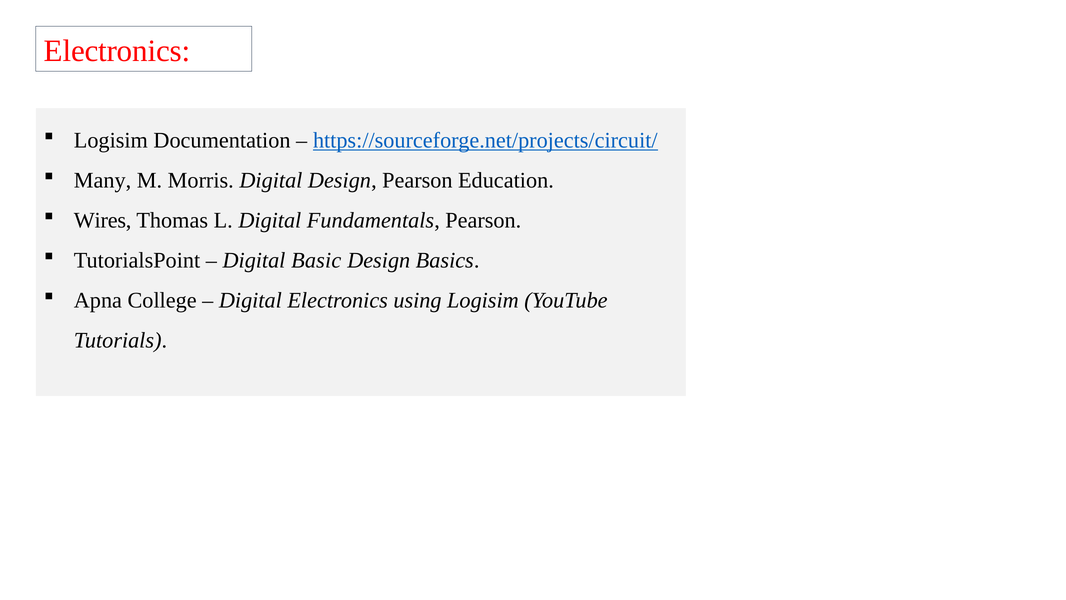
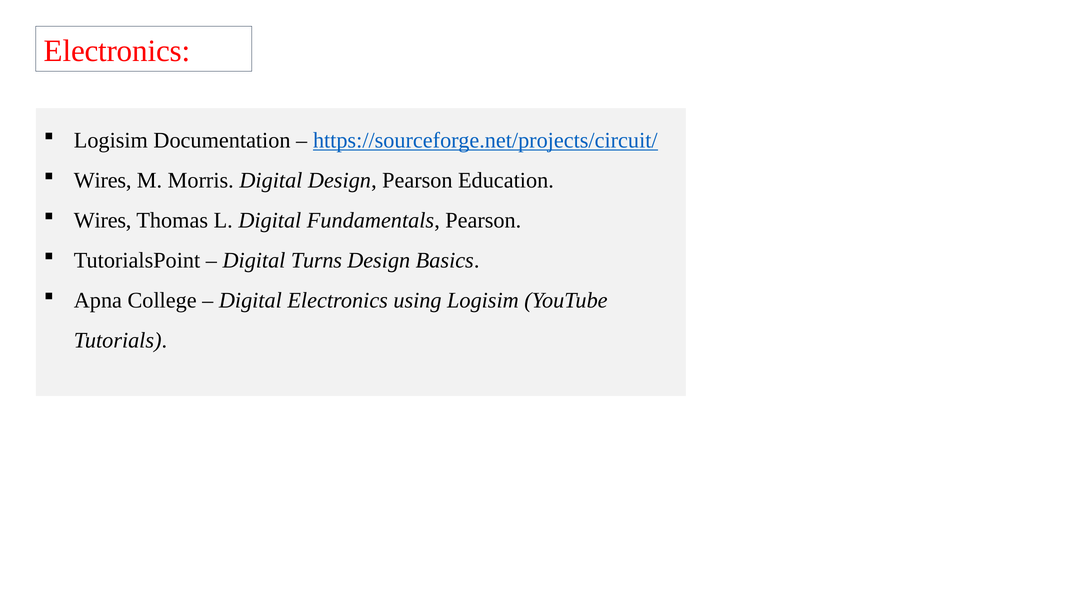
Many at (103, 180): Many -> Wires
Basic: Basic -> Turns
